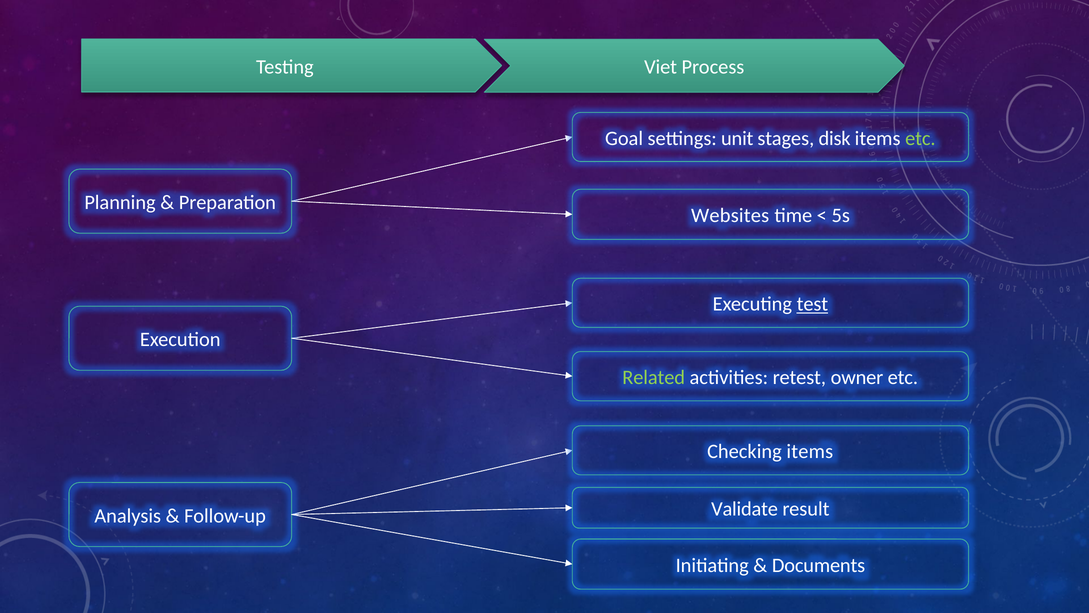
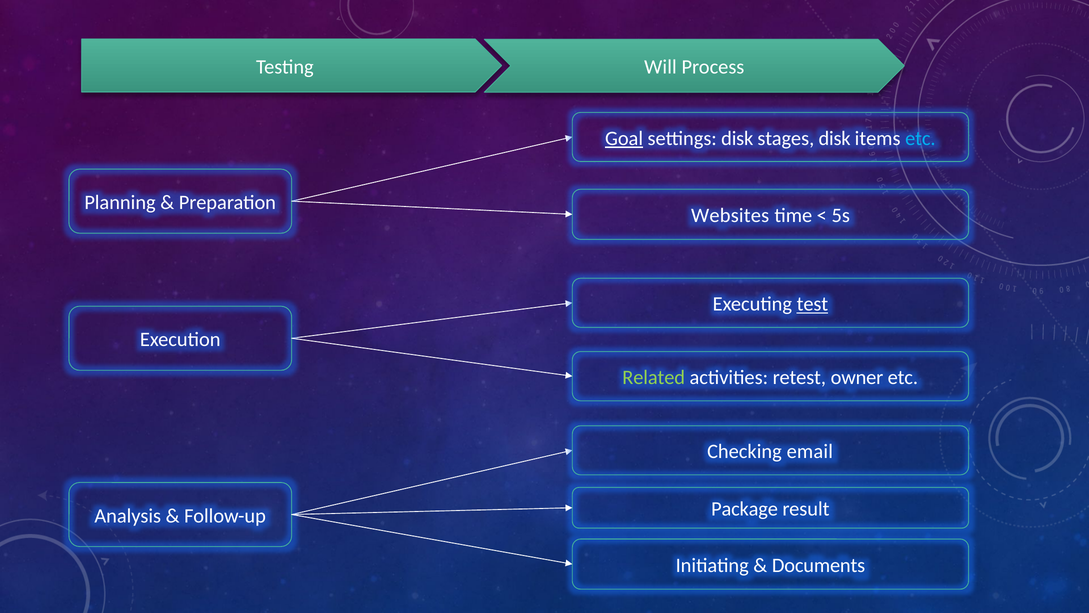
Viet: Viet -> Will
Goal underline: none -> present
settings unit: unit -> disk
etc at (920, 138) colour: light green -> light blue
Checking items: items -> email
Validate: Validate -> Package
